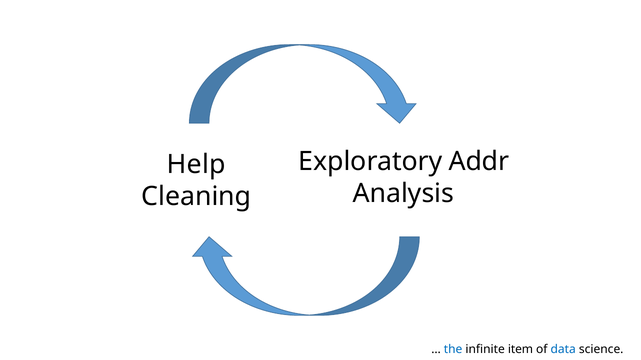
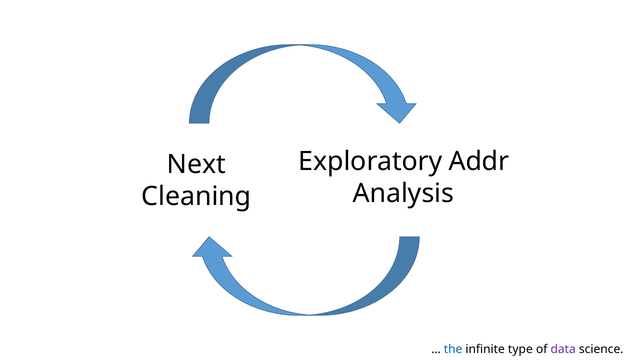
Help: Help -> Next
item: item -> type
data colour: blue -> purple
